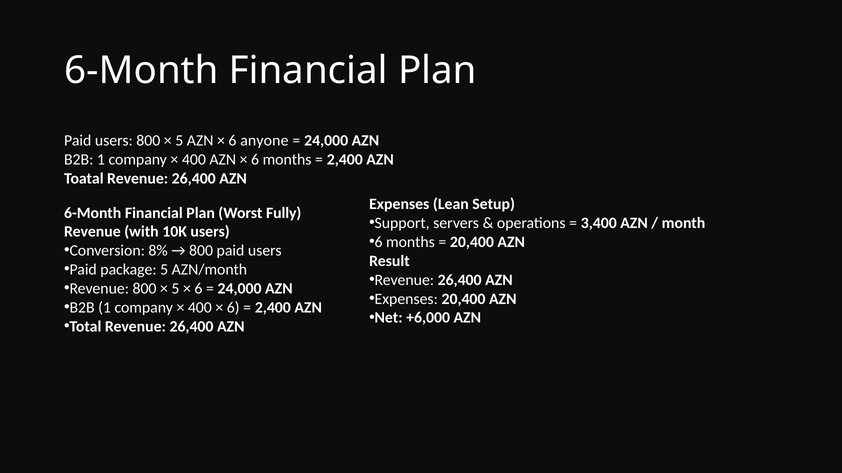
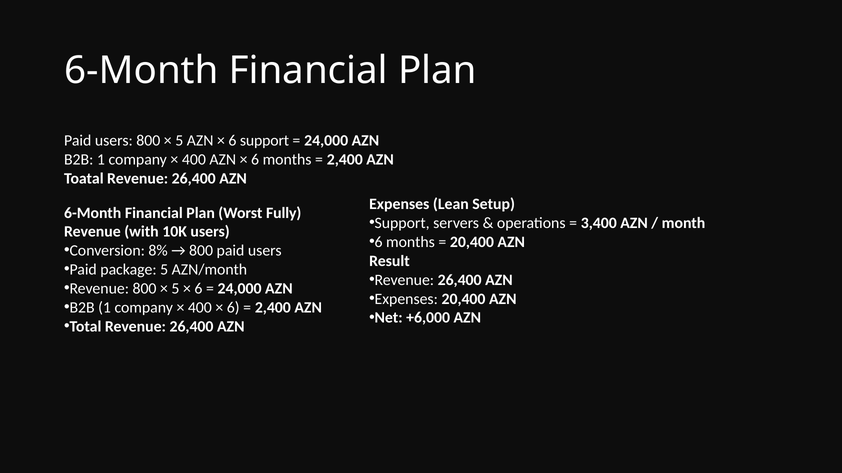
6 anyone: anyone -> support
